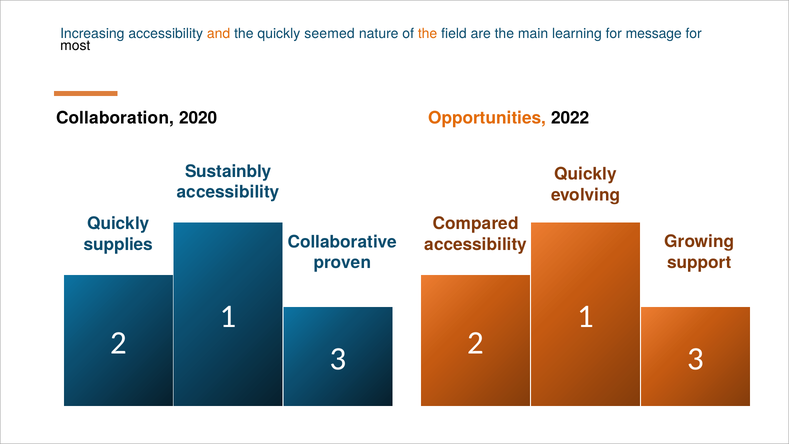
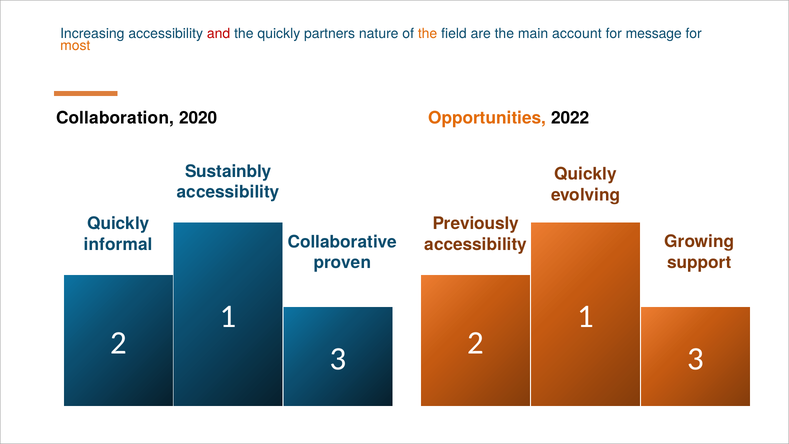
and colour: orange -> red
seemed: seemed -> partners
learning: learning -> account
most colour: black -> orange
Compared: Compared -> Previously
supplies: supplies -> informal
